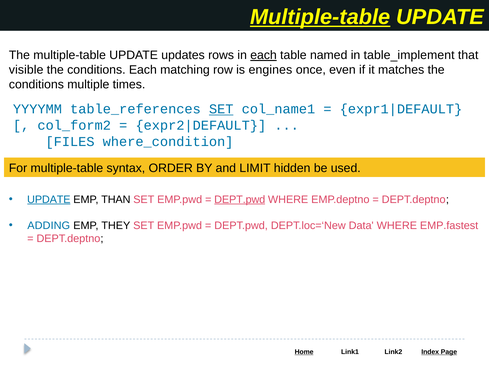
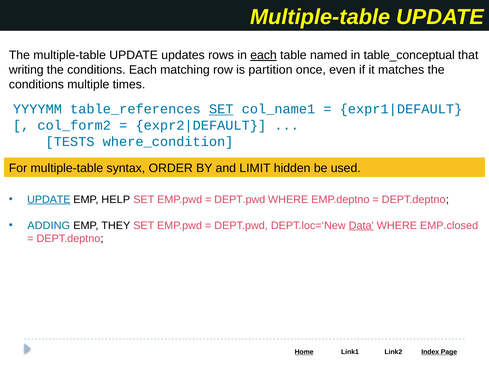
Multiple-table at (320, 17) underline: present -> none
table_implement: table_implement -> table_conceptual
visible: visible -> writing
engines: engines -> partition
FILES: FILES -> TESTS
THAN: THAN -> HELP
DEPT.pwd at (240, 200) underline: present -> none
Data underline: none -> present
EMP.fastest: EMP.fastest -> EMP.closed
